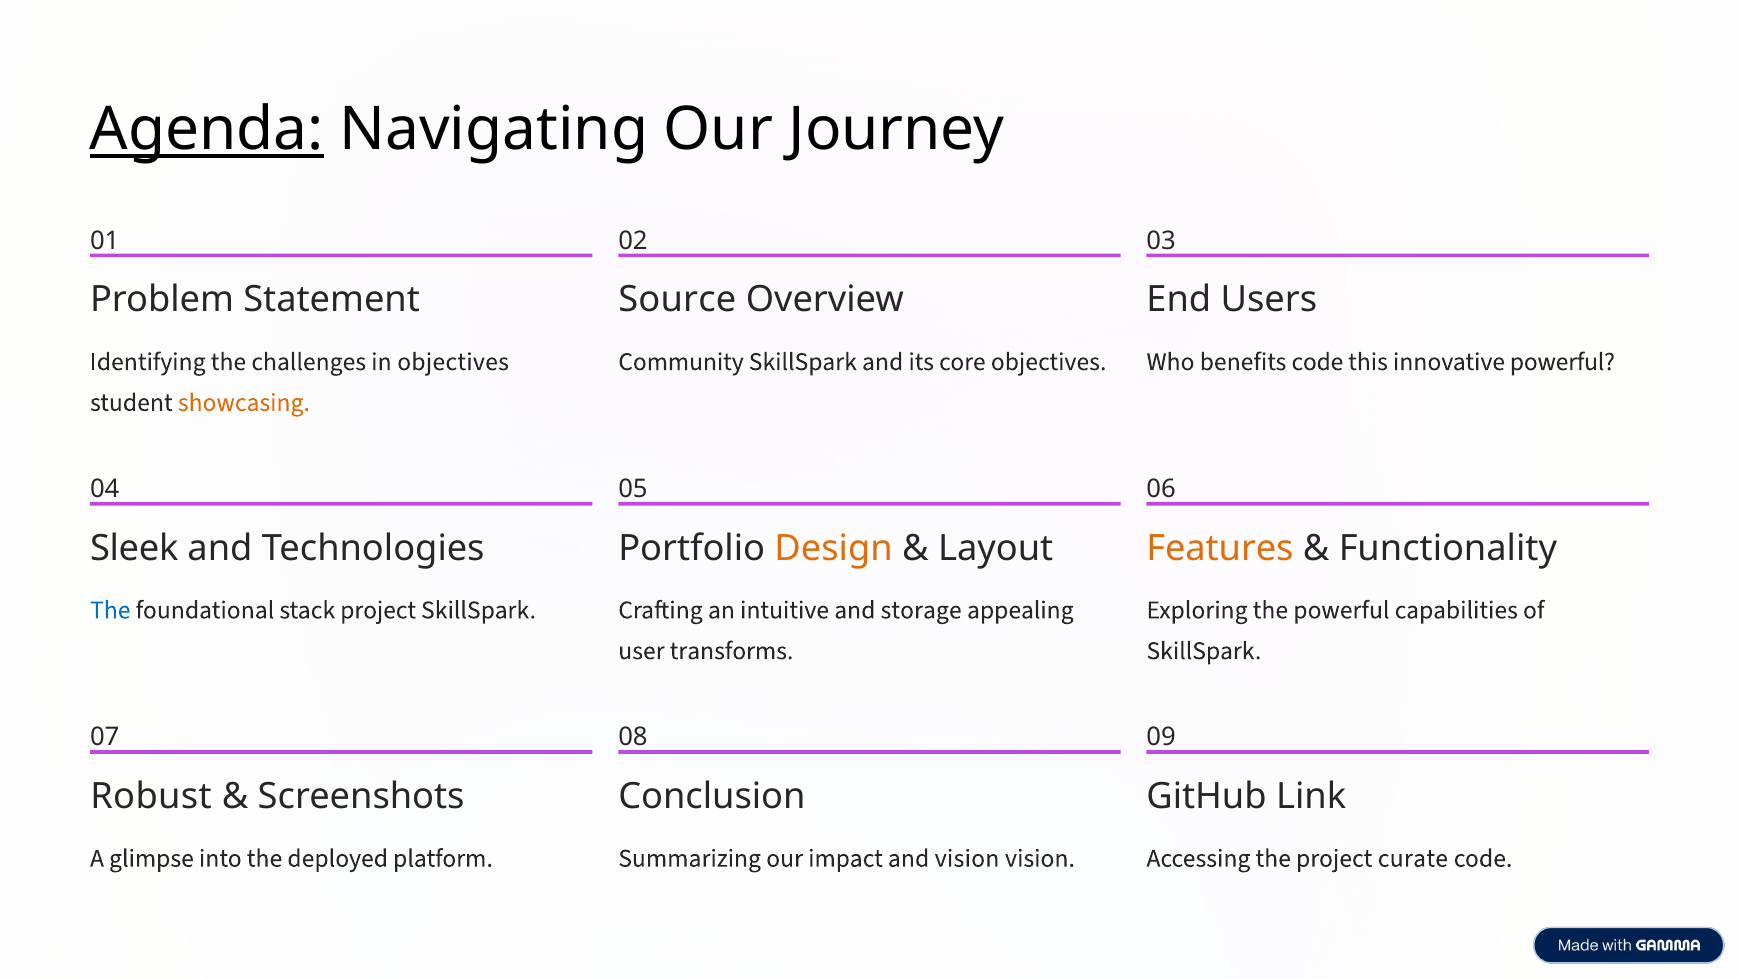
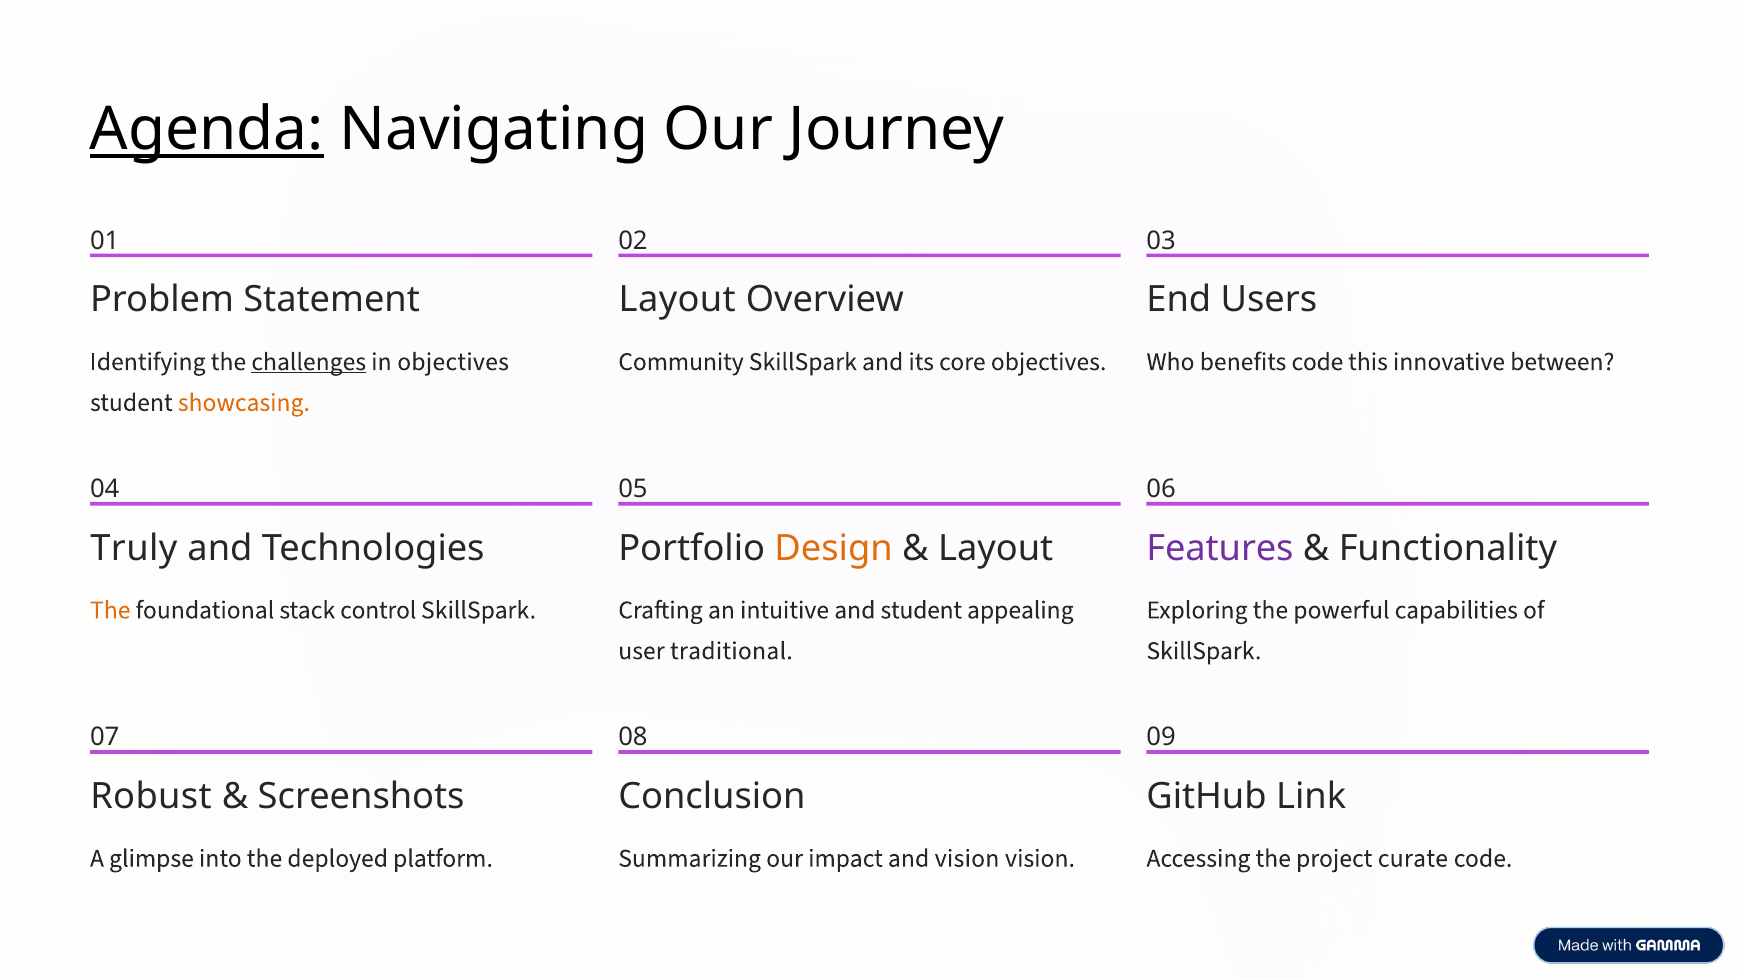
Source at (677, 300): Source -> Layout
challenges underline: none -> present
innovative powerful: powerful -> between
Sleek: Sleek -> Truly
Features colour: orange -> purple
The at (110, 610) colour: blue -> orange
stack project: project -> control
and storage: storage -> student
transforms: transforms -> traditional
